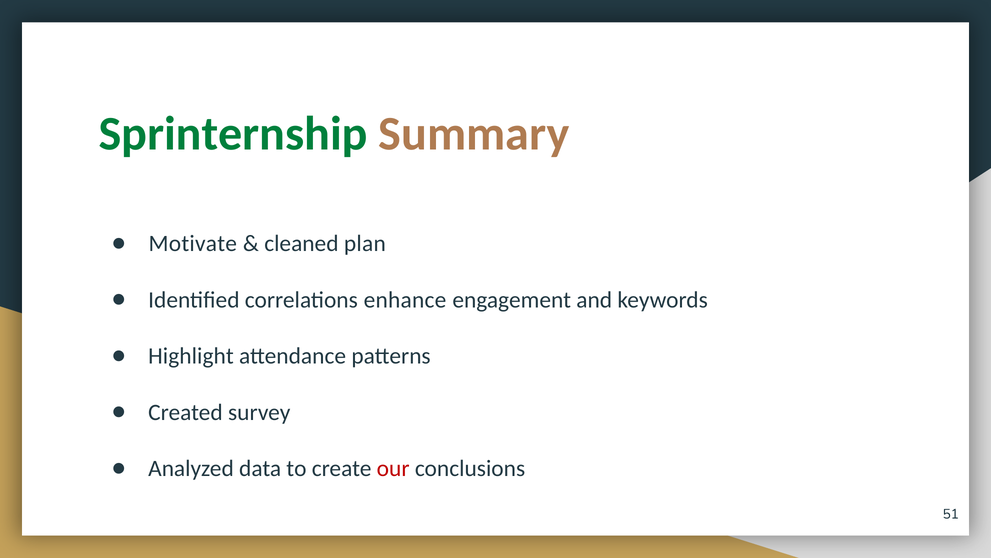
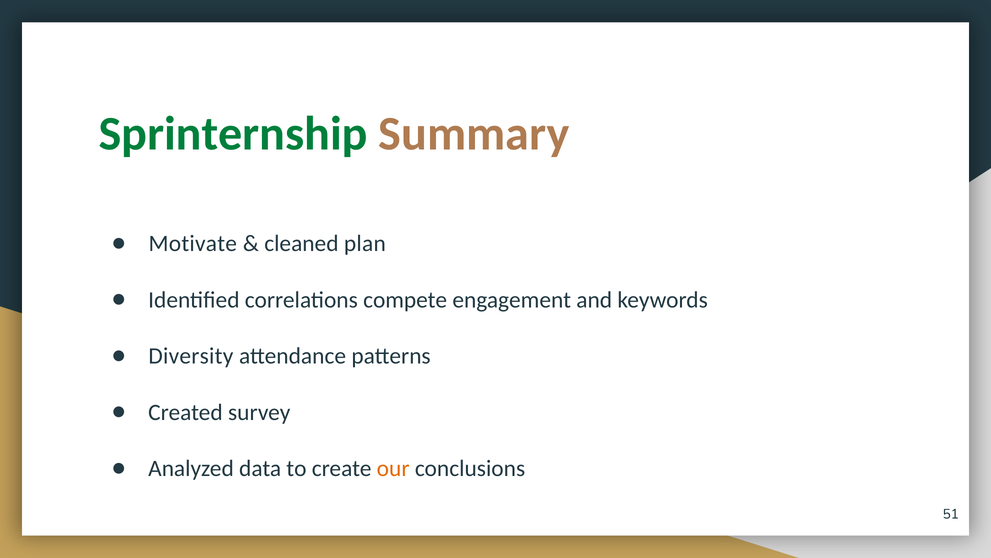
enhance: enhance -> compete
Highlight: Highlight -> Diversity
our colour: red -> orange
